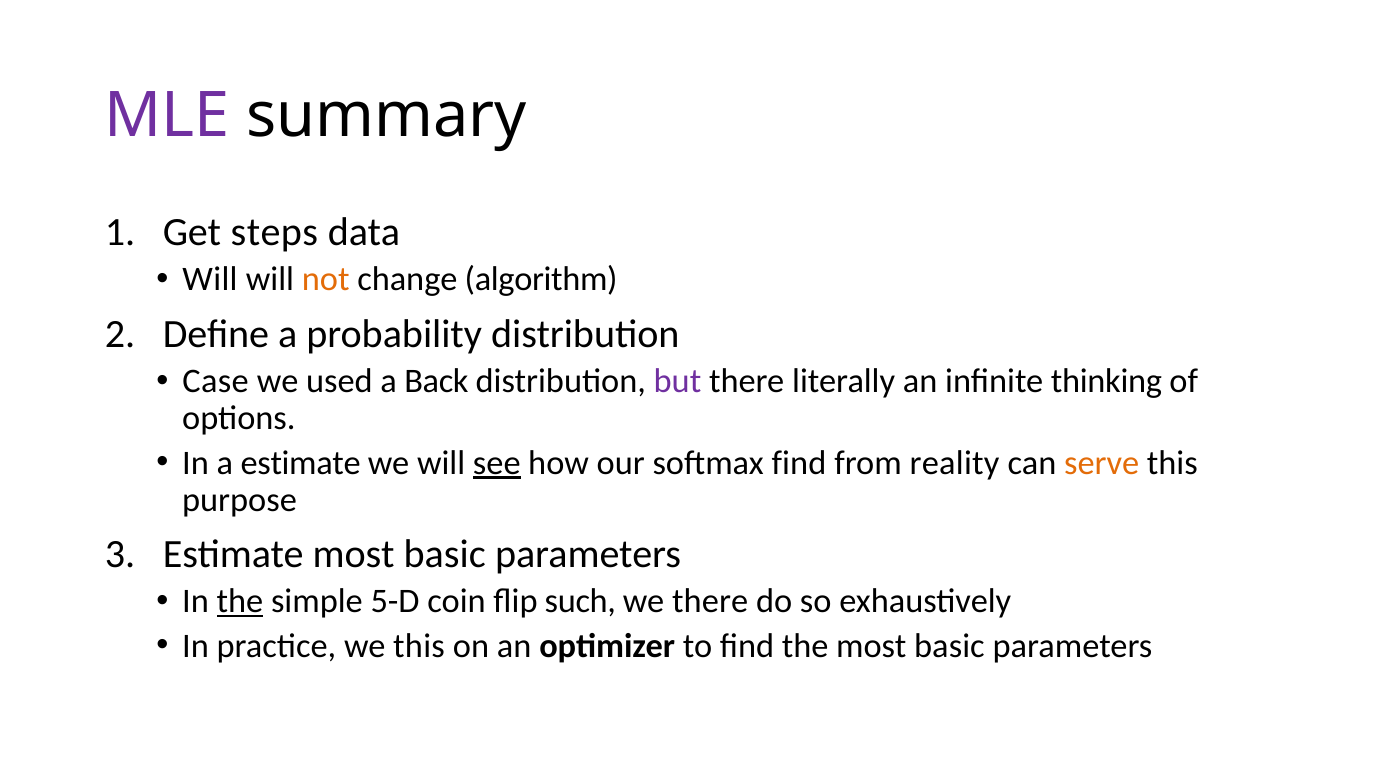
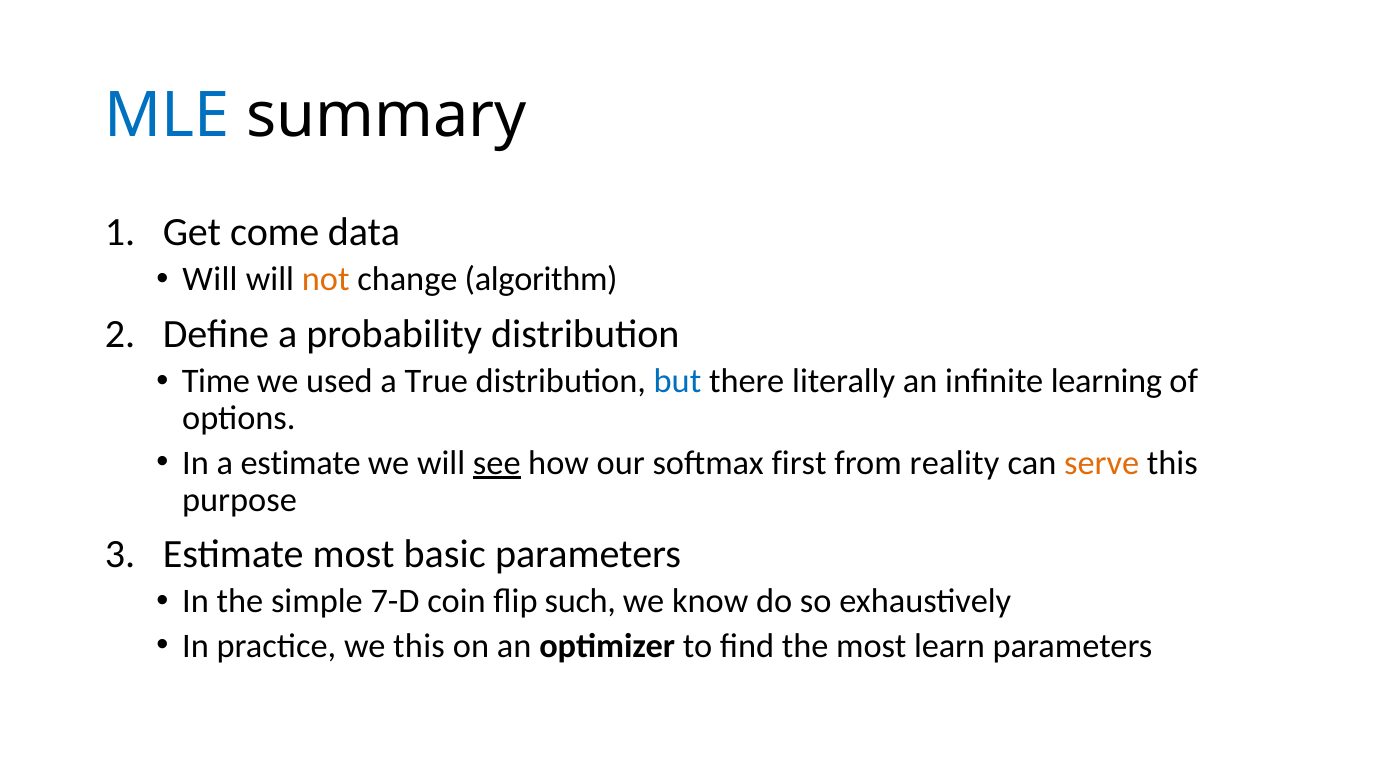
MLE colour: purple -> blue
steps: steps -> come
Case: Case -> Time
Back: Back -> True
but colour: purple -> blue
thinking: thinking -> learning
softmax find: find -> first
the at (240, 602) underline: present -> none
5-D: 5-D -> 7-D
we there: there -> know
the most basic: basic -> learn
